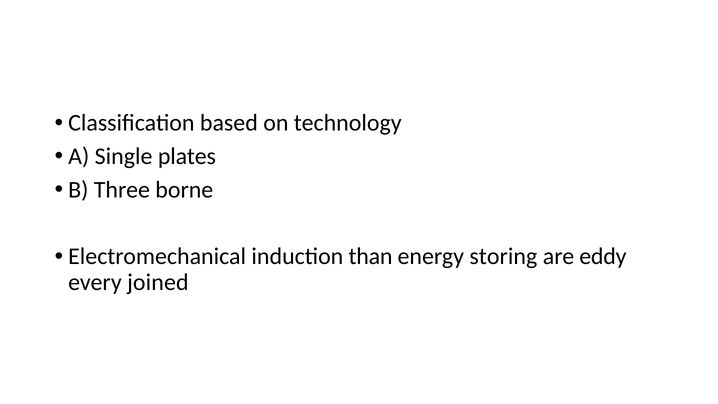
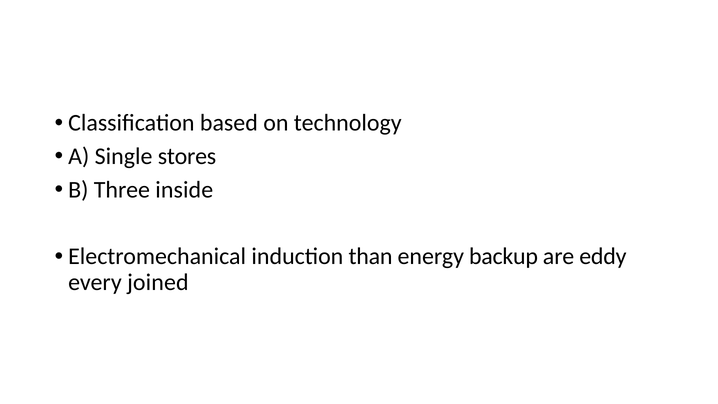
plates: plates -> stores
borne: borne -> inside
storing: storing -> backup
